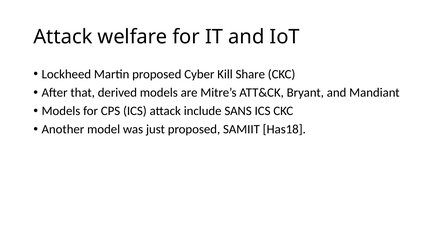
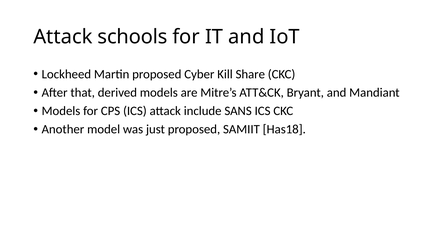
welfare: welfare -> schools
